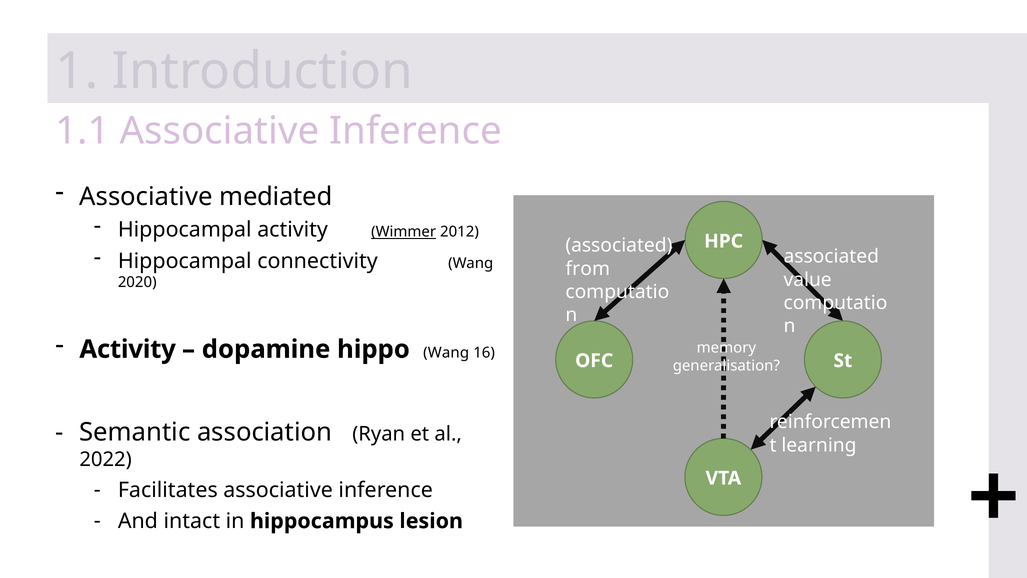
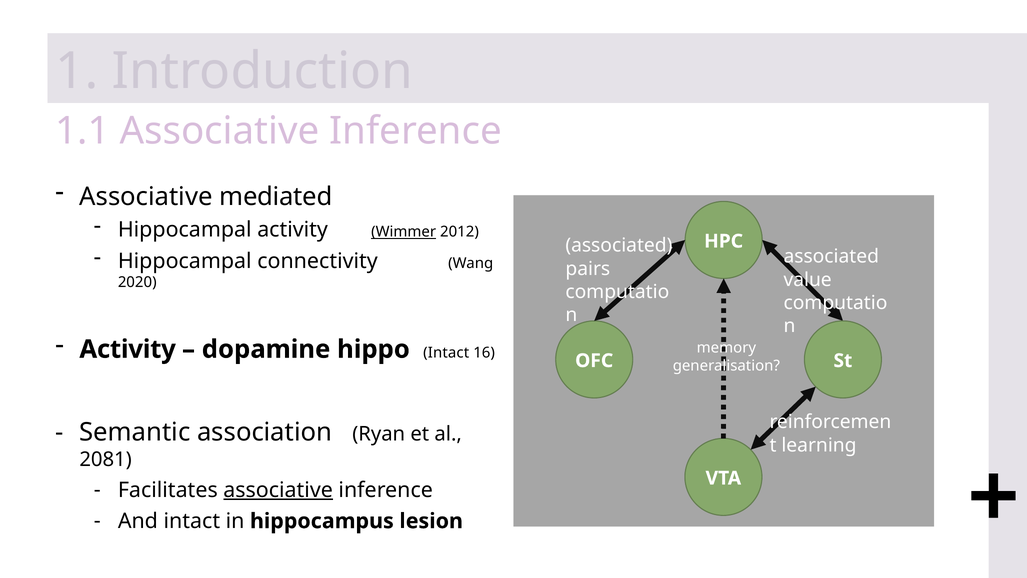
from: from -> pairs
hippo Wang: Wang -> Intact
2022: 2022 -> 2081
associative at (278, 490) underline: none -> present
